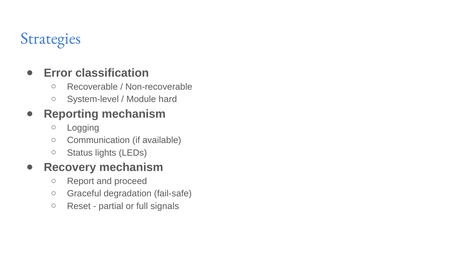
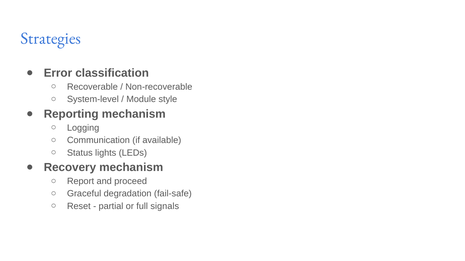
hard: hard -> style
